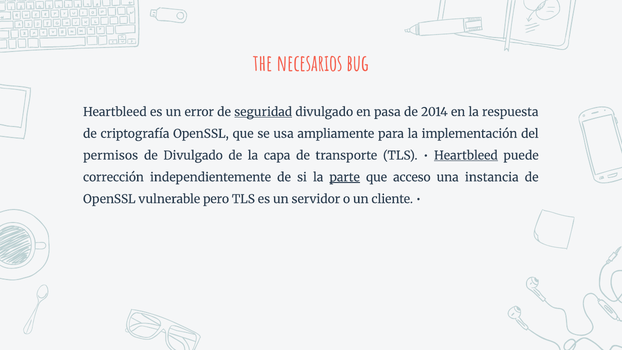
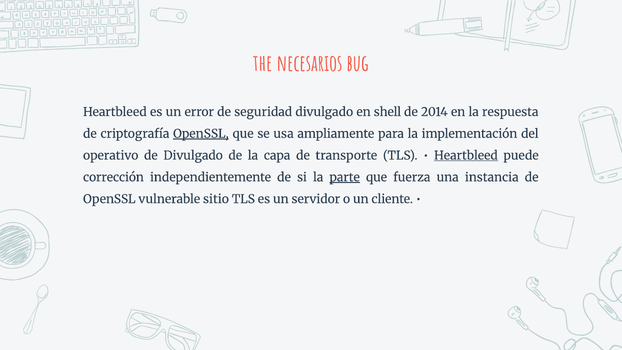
seguridad underline: present -> none
pasa: pasa -> shell
OpenSSL at (201, 134) underline: none -> present
permisos: permisos -> operativo
acceso: acceso -> fuerza
pero: pero -> sitio
